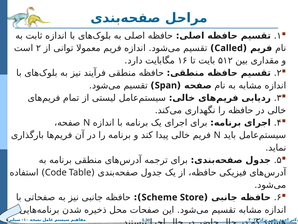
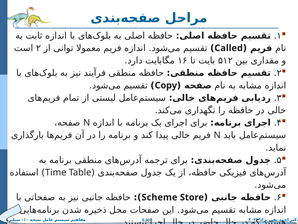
Span: Span -> Copy
Code: Code -> Time
